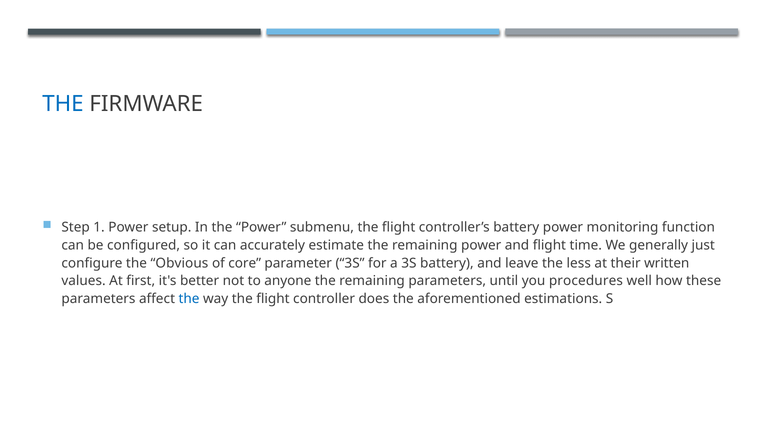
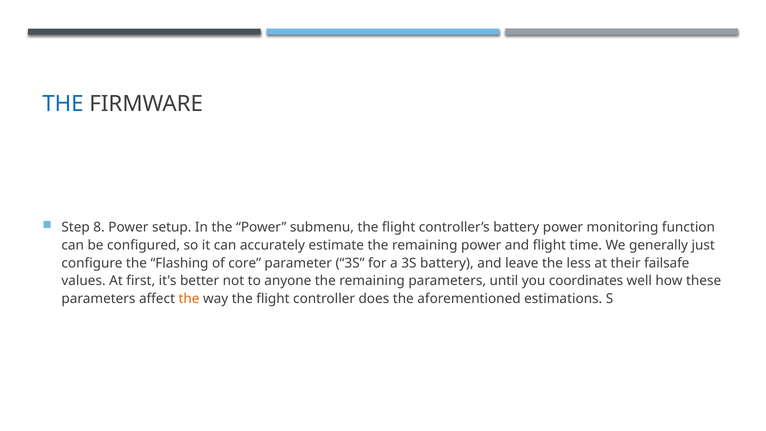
1: 1 -> 8
Obvious: Obvious -> Flashing
written: written -> failsafe
procedures: procedures -> coordinates
the at (189, 299) colour: blue -> orange
